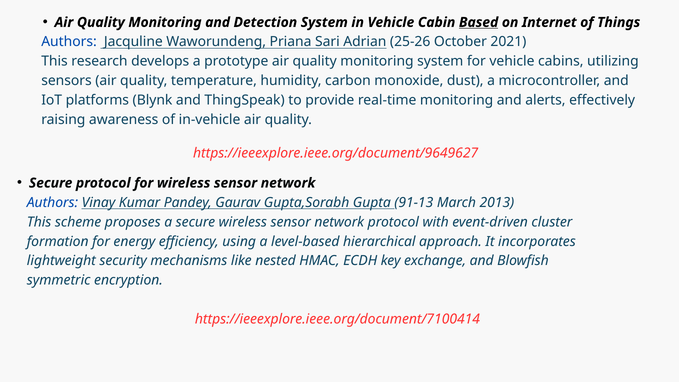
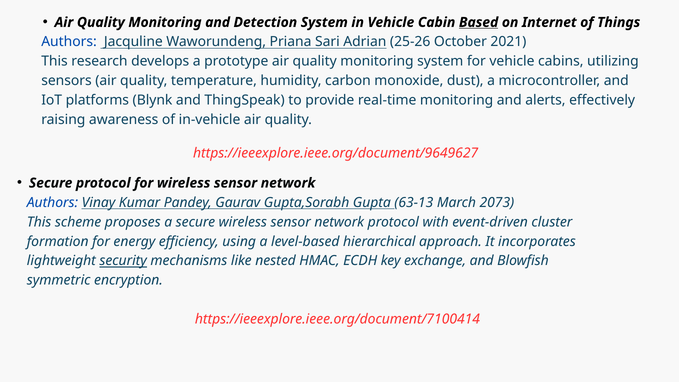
91-13: 91-13 -> 63-13
2013: 2013 -> 2073
security underline: none -> present
